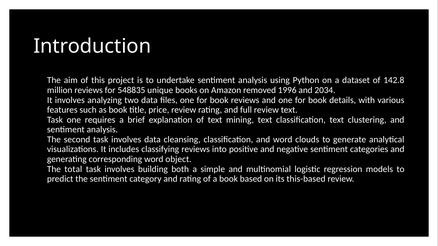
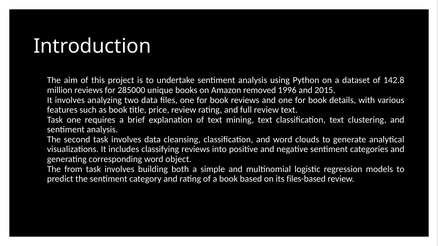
548835: 548835 -> 285000
2034: 2034 -> 2015
total: total -> from
this-based: this-based -> files-based
